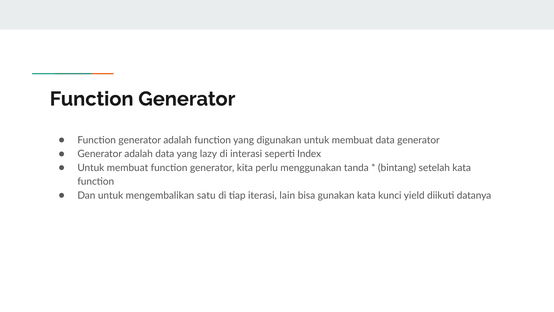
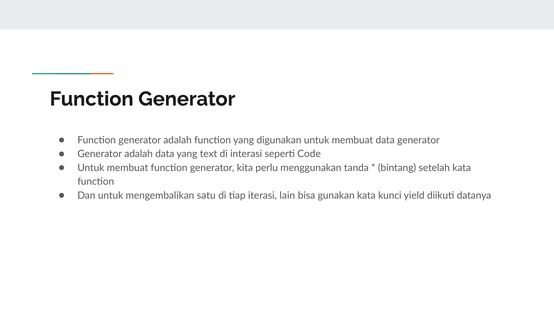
lazy: lazy -> text
Index: Index -> Code
